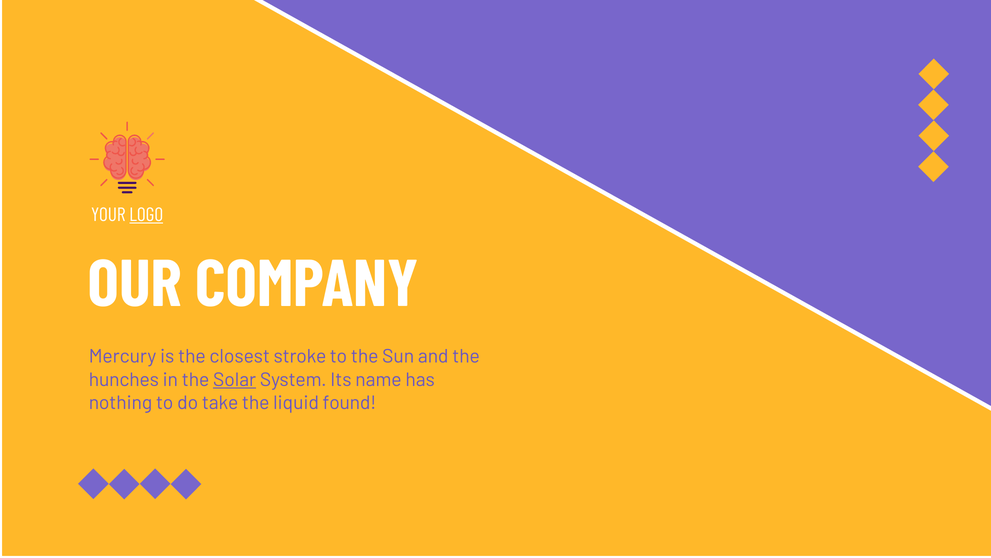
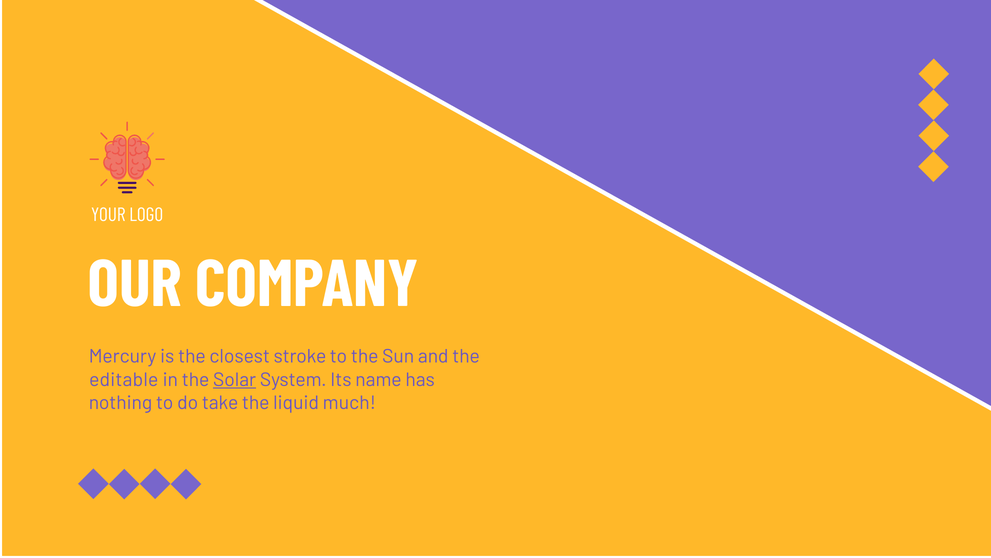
LOGO underline: present -> none
hunches: hunches -> editable
found: found -> much
